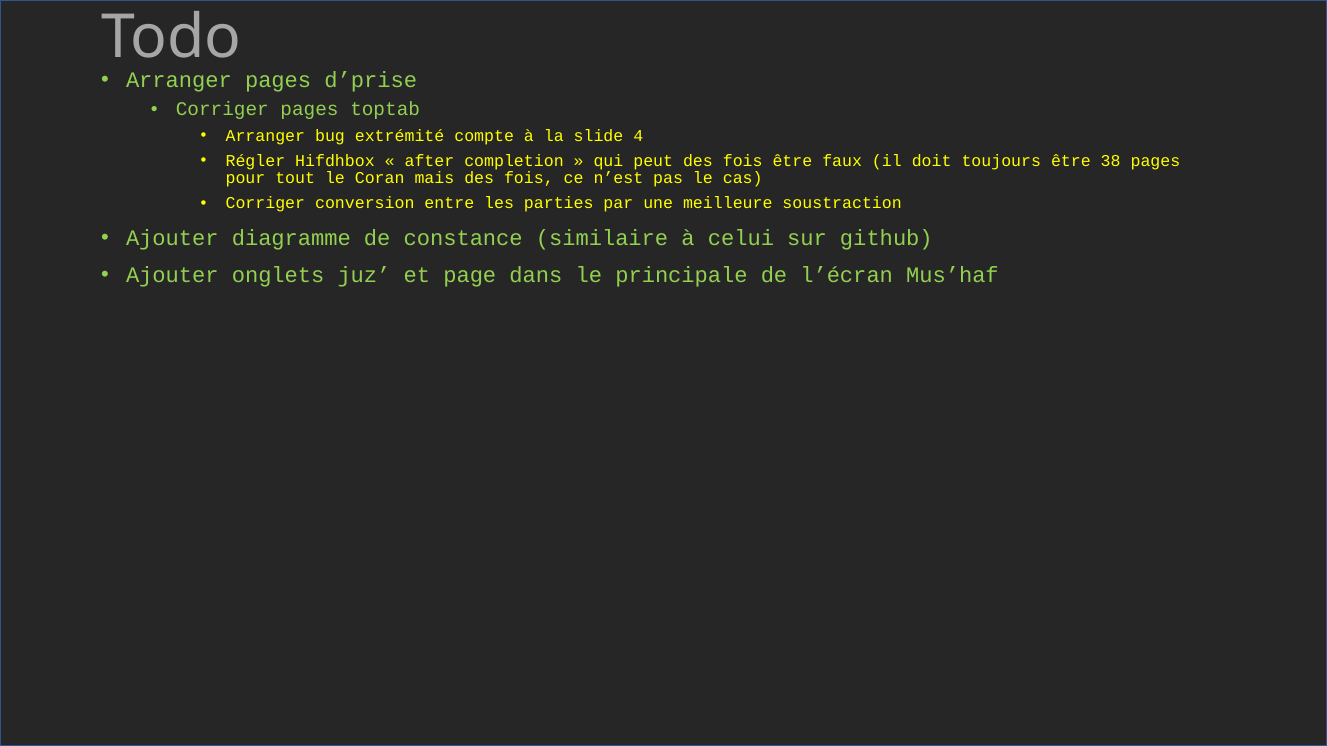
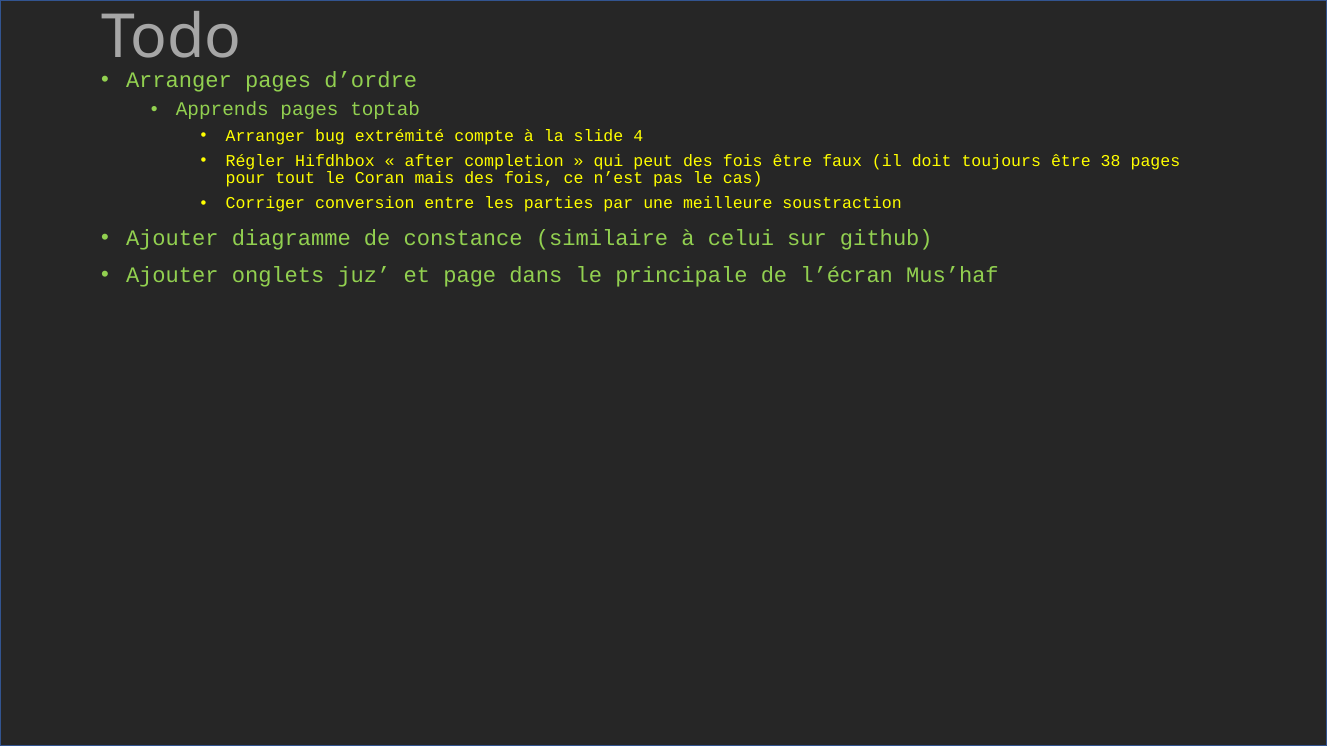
d’prise: d’prise -> d’ordre
Corriger at (222, 110): Corriger -> Apprends
